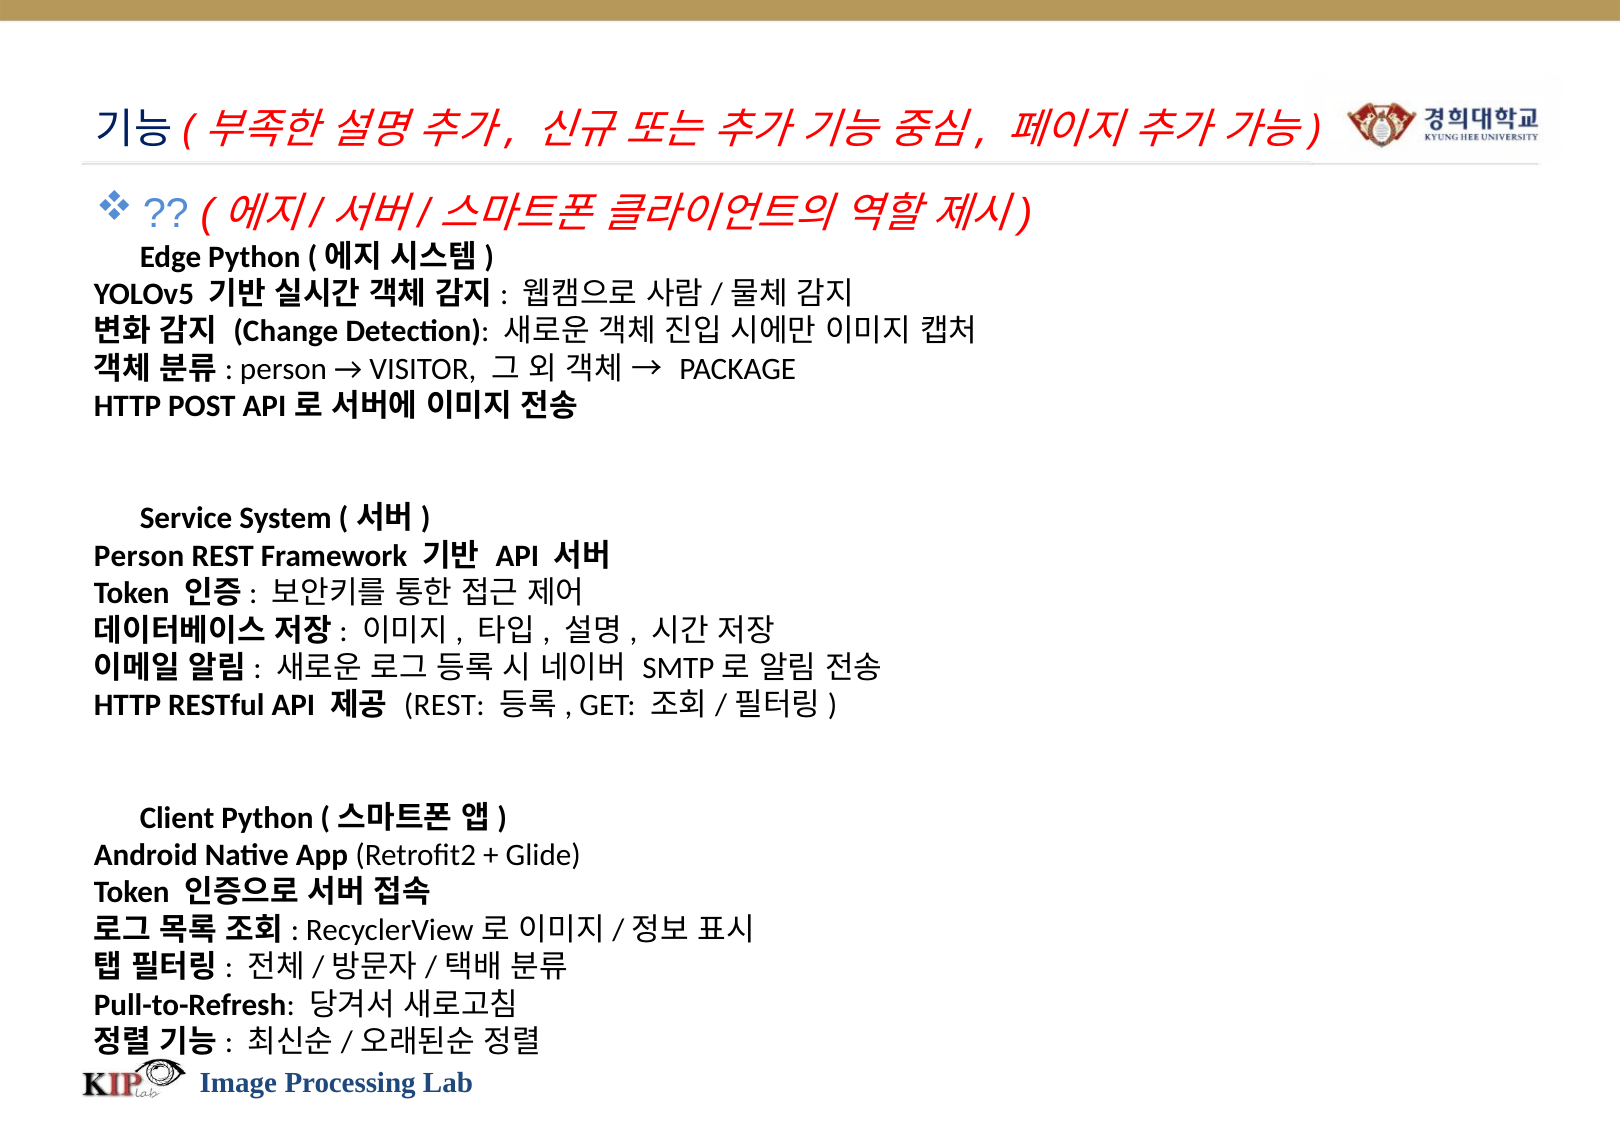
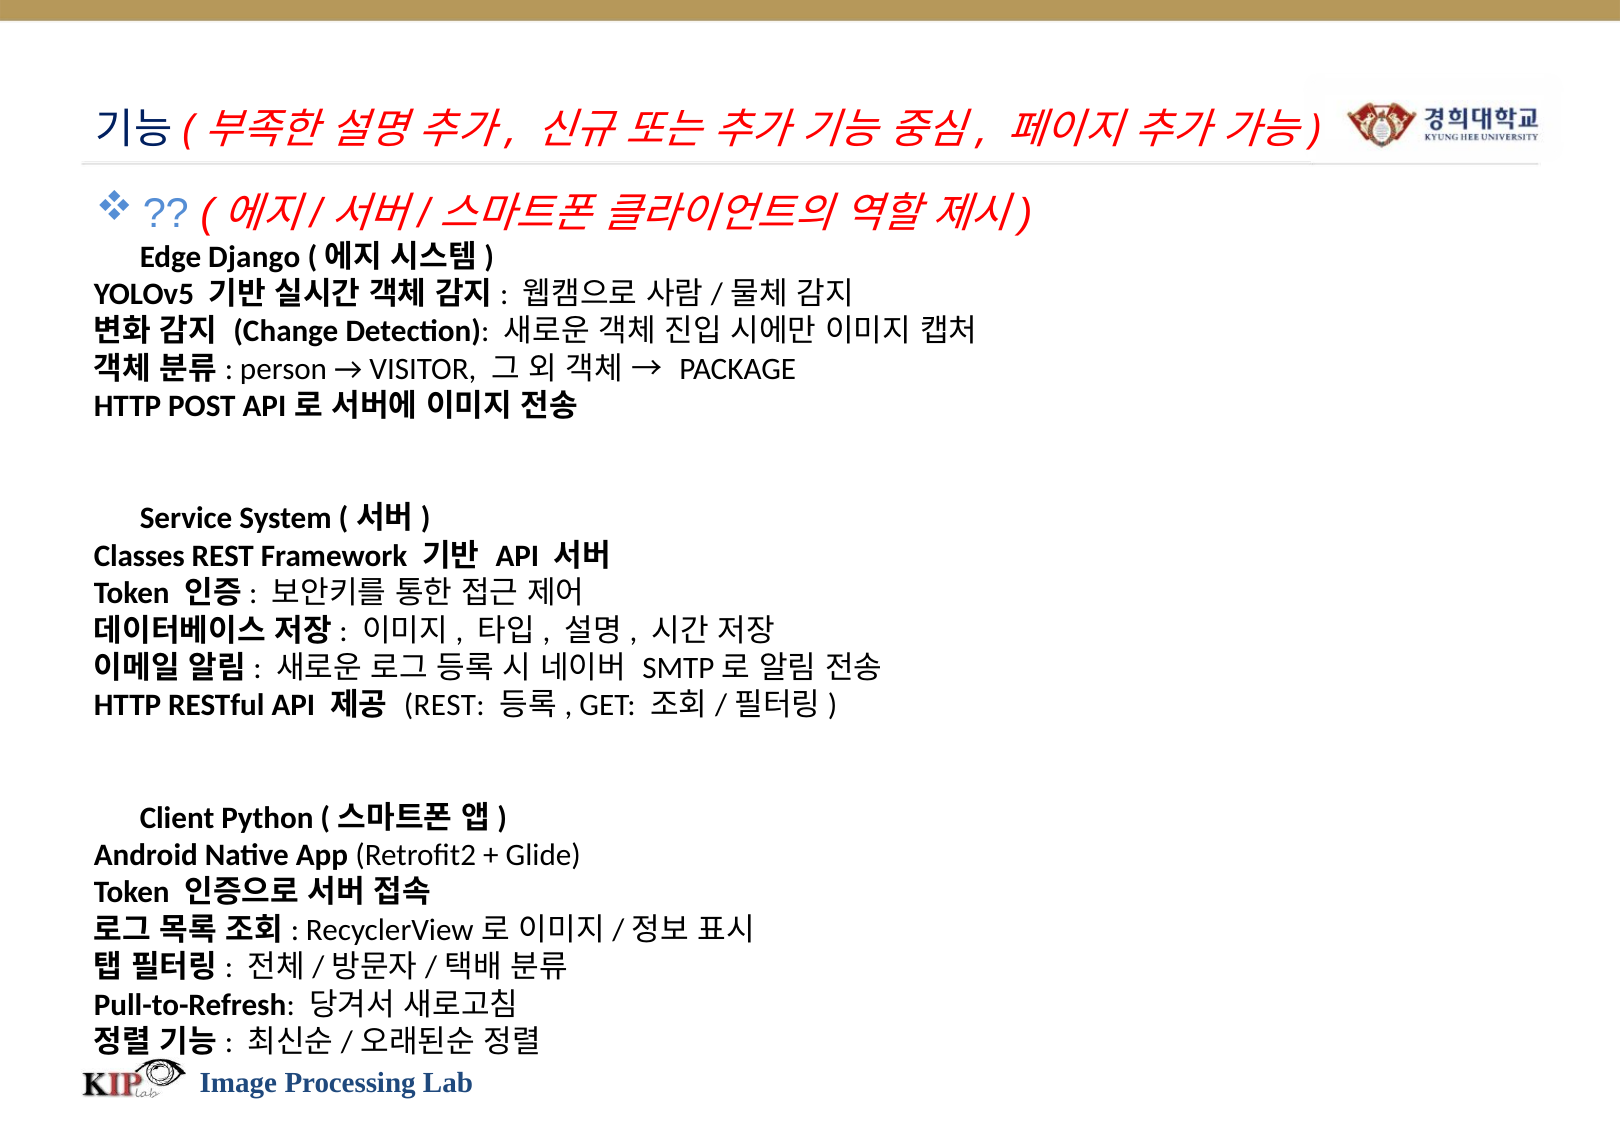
Python at (254, 257): Python -> Django
Person at (139, 556): Person -> Classes
